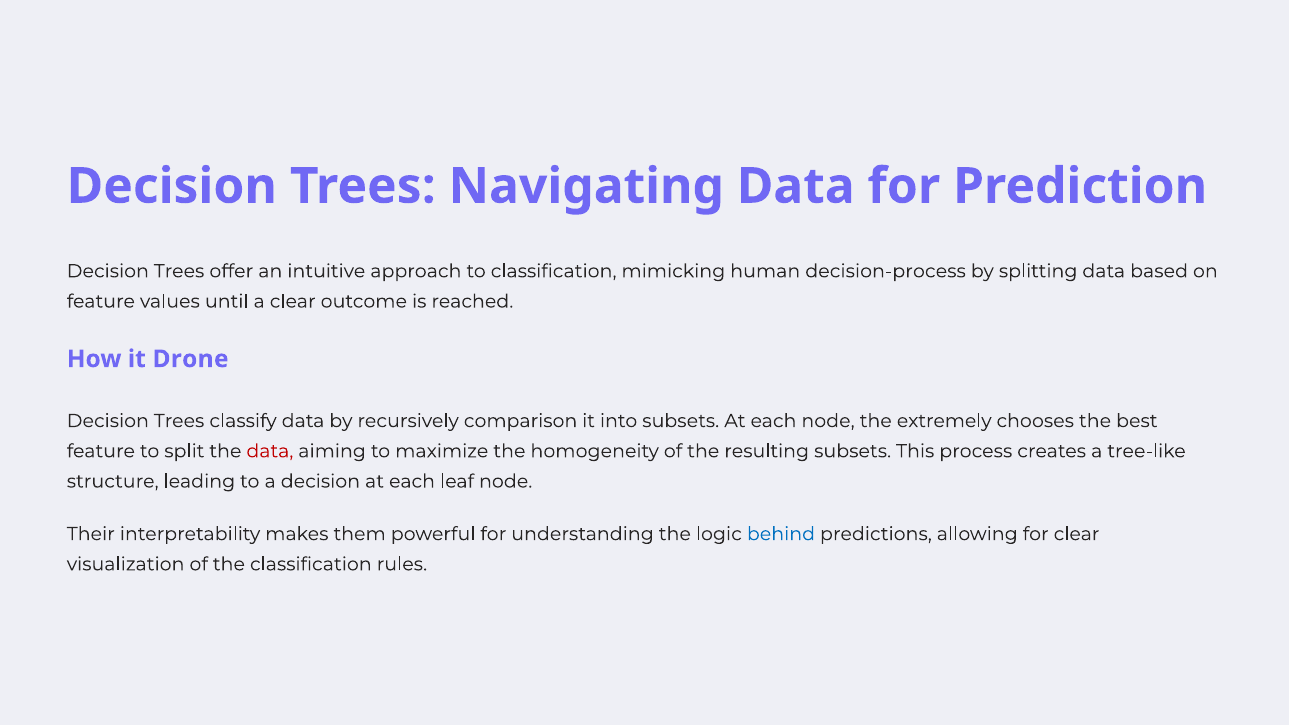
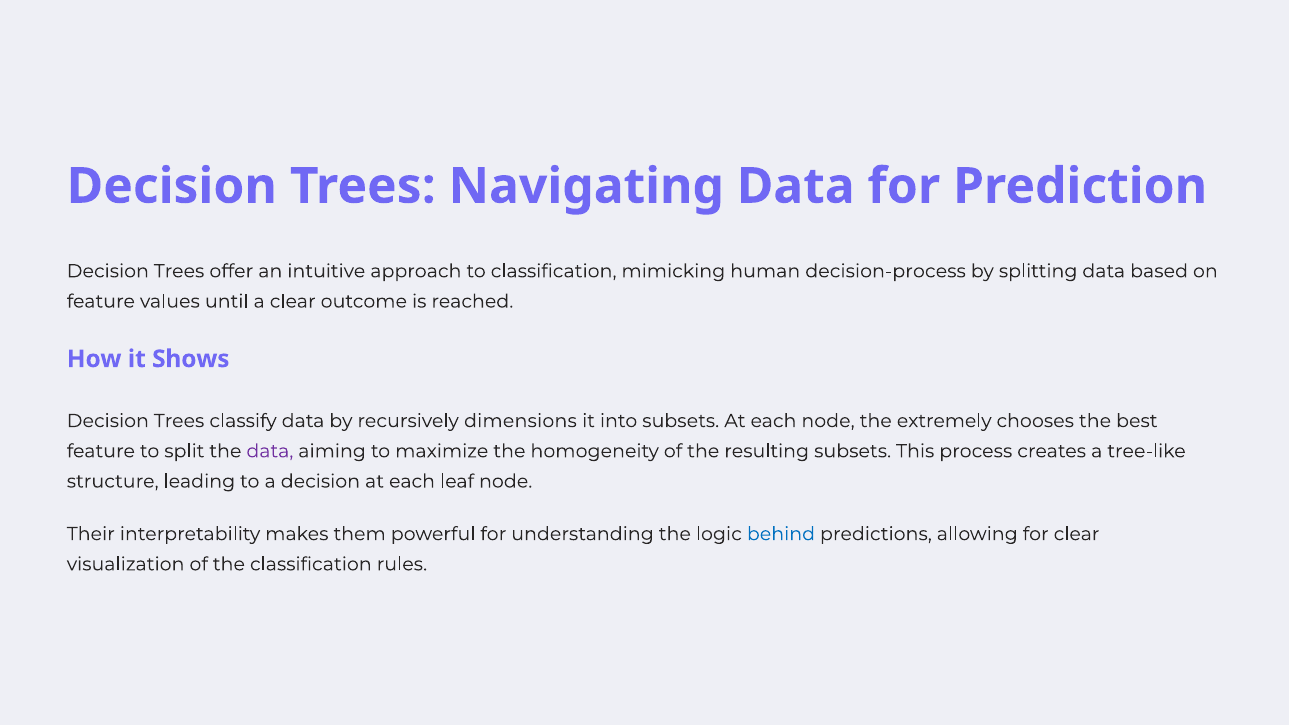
Drone: Drone -> Shows
comparison: comparison -> dimensions
data at (270, 451) colour: red -> purple
